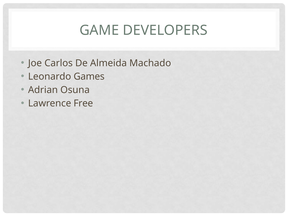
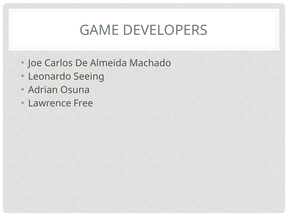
Games: Games -> Seeing
